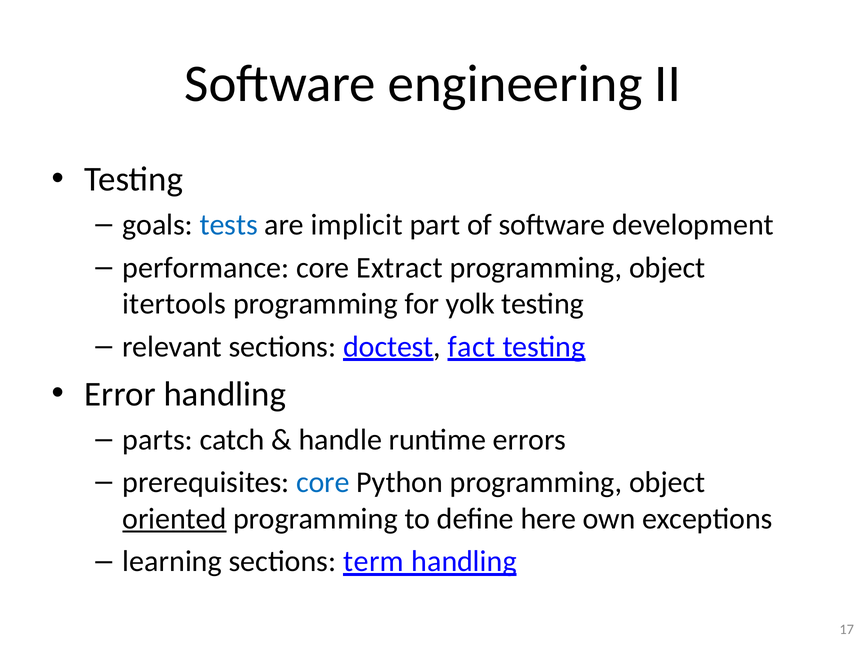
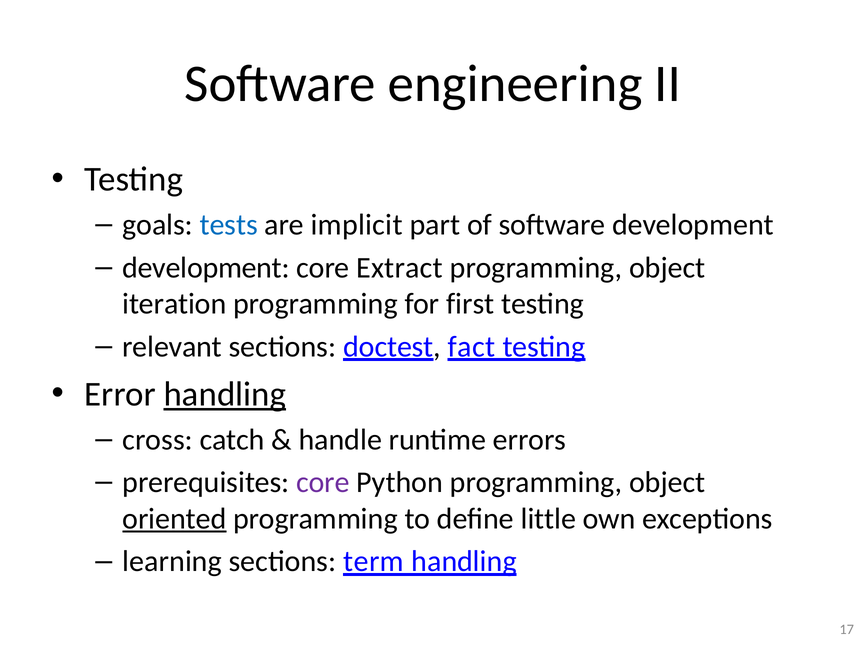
performance at (206, 267): performance -> development
itertools: itertools -> iteration
yolk: yolk -> first
handling at (225, 394) underline: none -> present
parts: parts -> cross
core at (323, 482) colour: blue -> purple
here: here -> little
